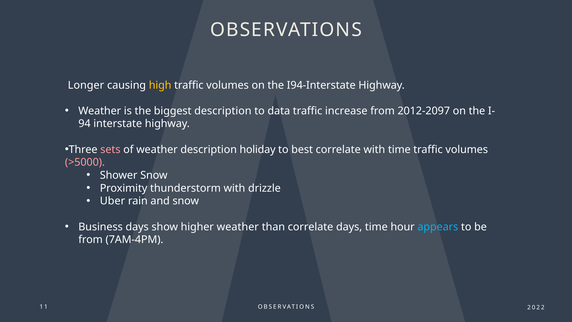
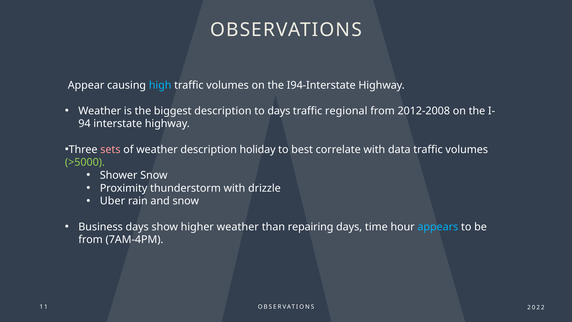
Longer: Longer -> Appear
high colour: yellow -> light blue
to data: data -> days
increase: increase -> regional
2012-2097: 2012-2097 -> 2012-2008
with time: time -> data
>5000 colour: pink -> light green
than correlate: correlate -> repairing
